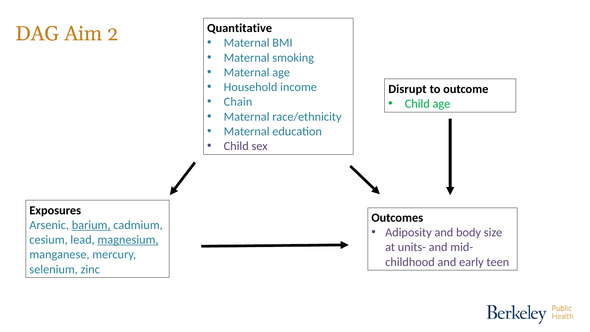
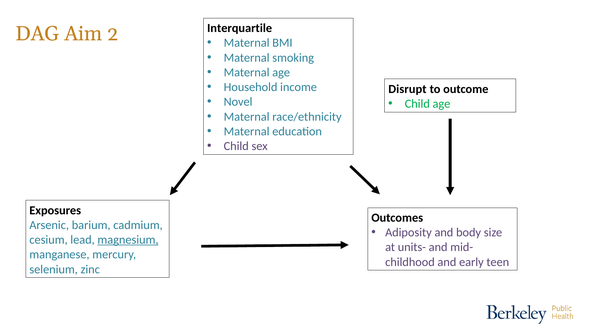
Quantitative: Quantitative -> Interquartile
Chain: Chain -> Novel
barium underline: present -> none
